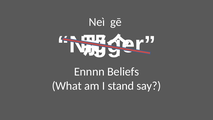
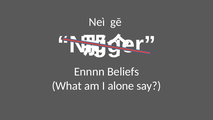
stand: stand -> alone
